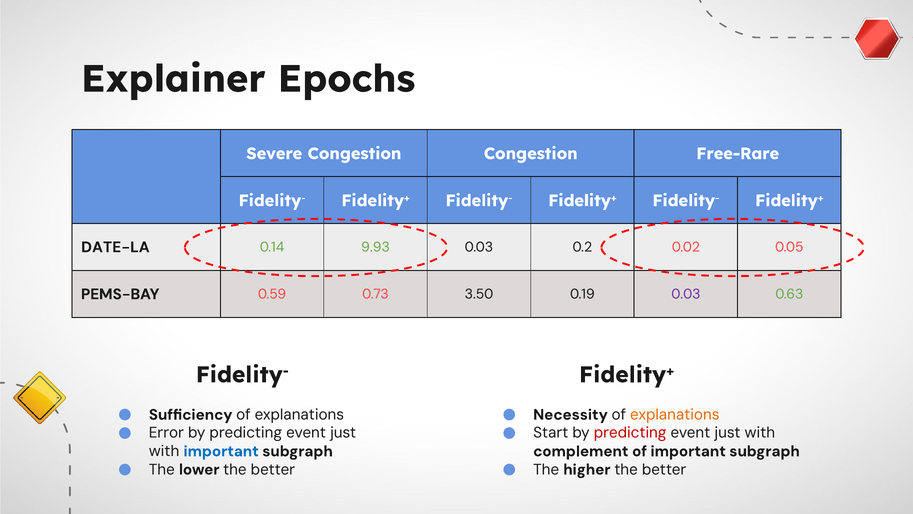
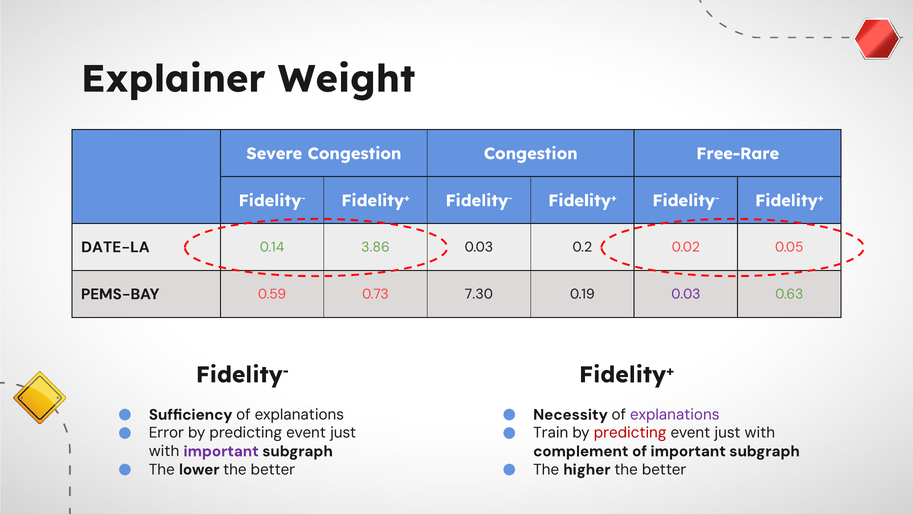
Epochs: Epochs -> Weight
9.93: 9.93 -> 3.86
3.50: 3.50 -> 7.30
explanations at (675, 414) colour: orange -> purple
Start: Start -> Train
important at (221, 451) colour: blue -> purple
